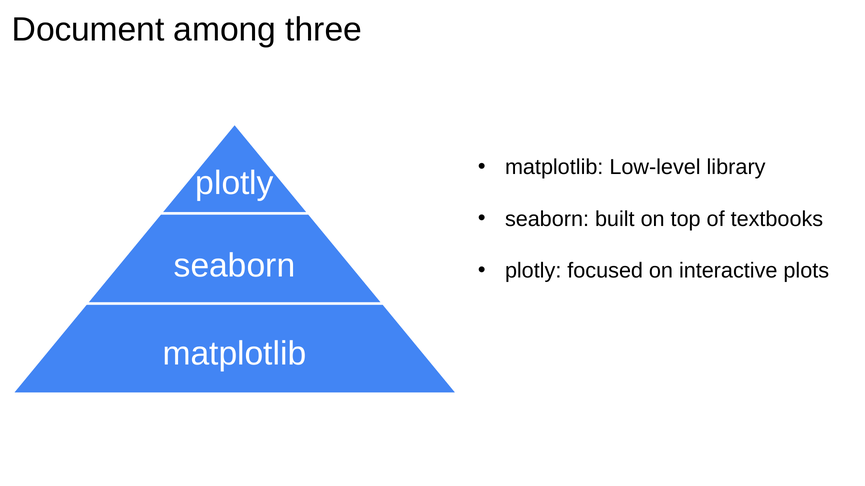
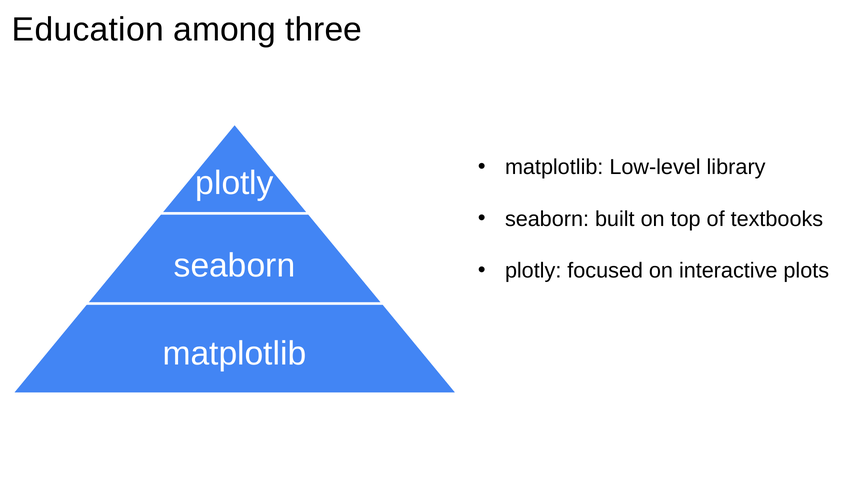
Document: Document -> Education
